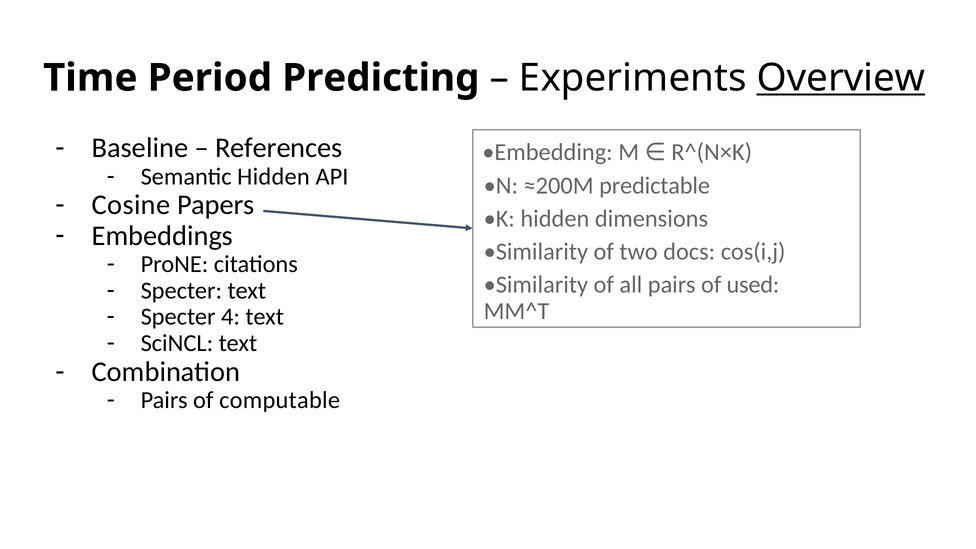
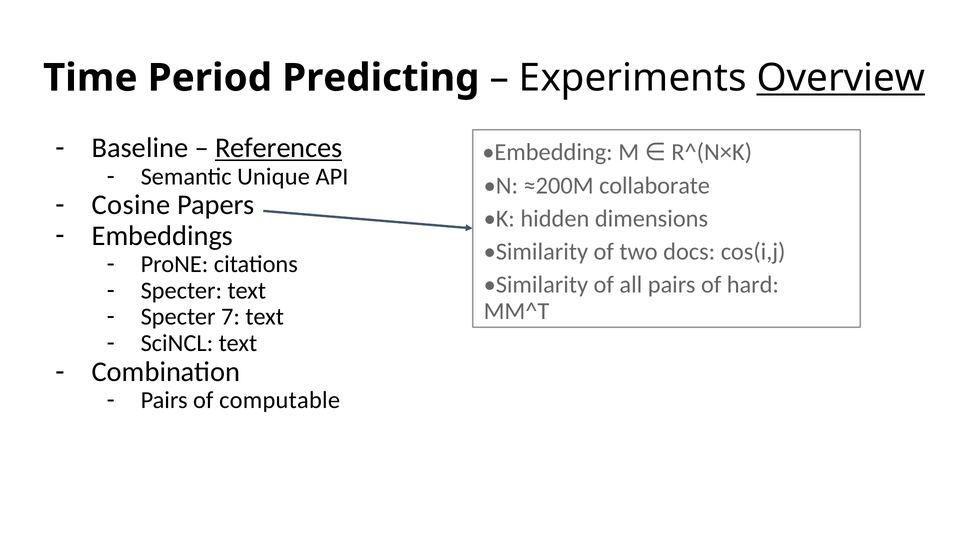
References underline: none -> present
Semantic Hidden: Hidden -> Unique
predictable: predictable -> collaborate
used: used -> hard
4: 4 -> 7
